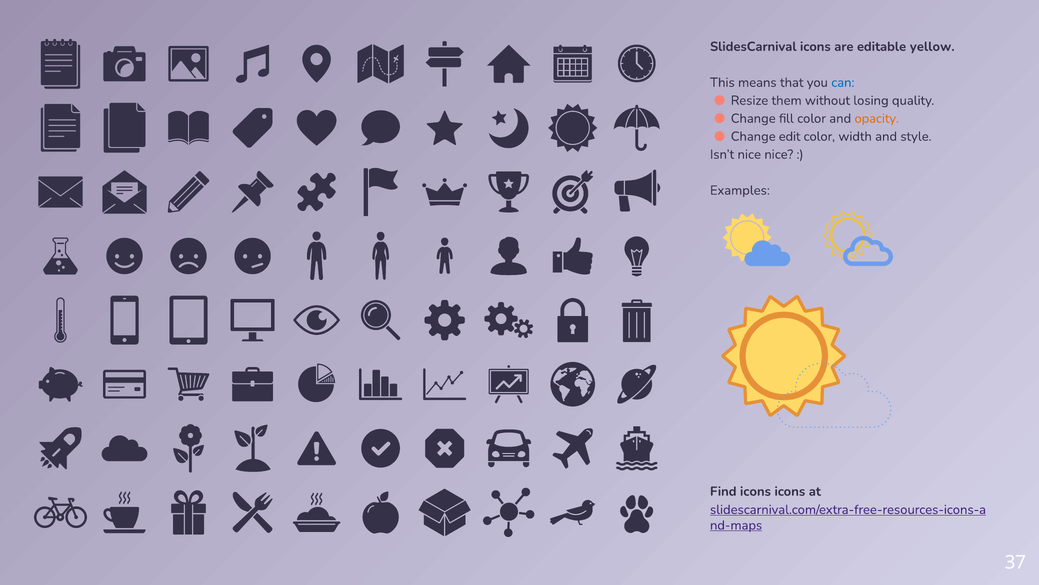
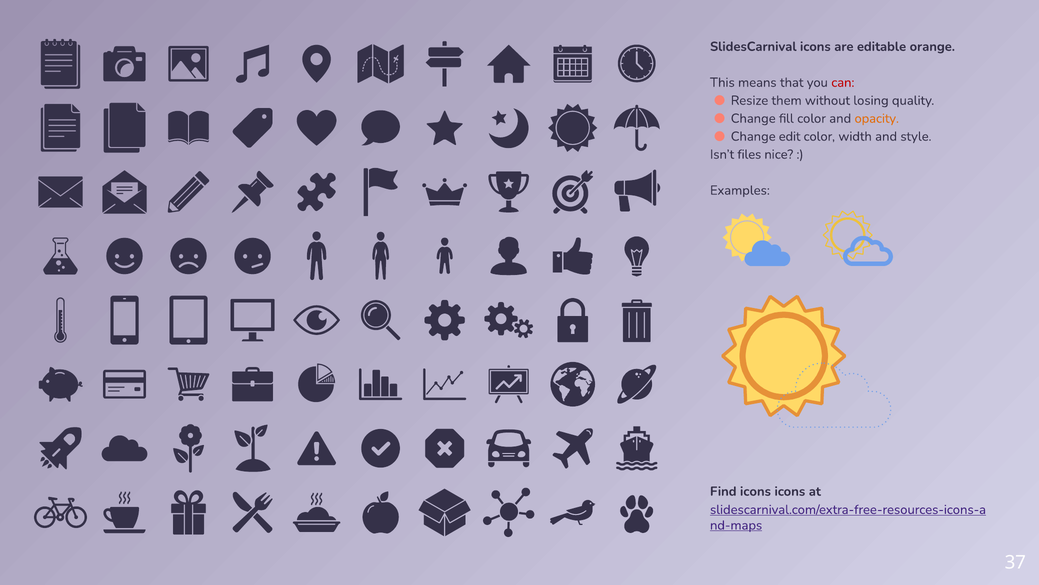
yellow: yellow -> orange
can colour: blue -> red
Isn’t nice: nice -> files
